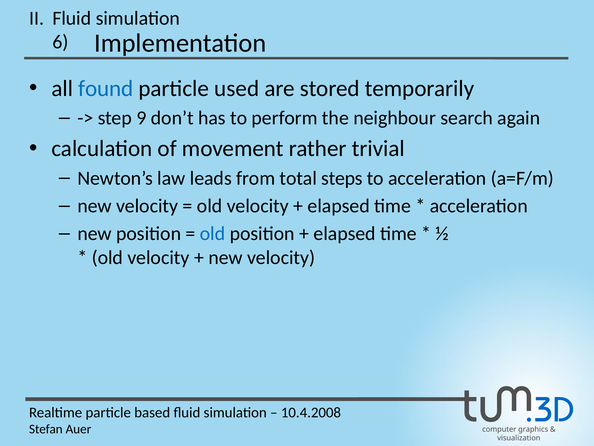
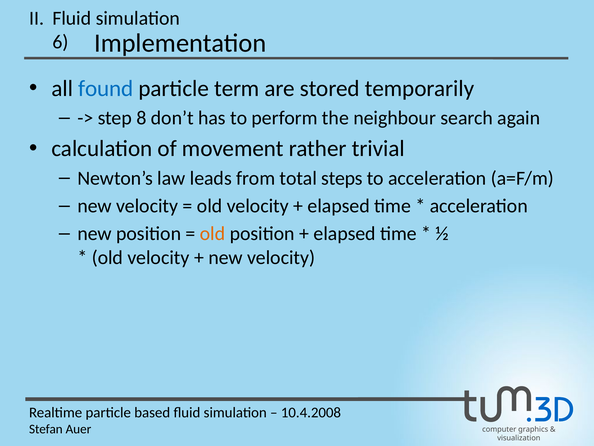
used: used -> term
9: 9 -> 8
old at (213, 233) colour: blue -> orange
